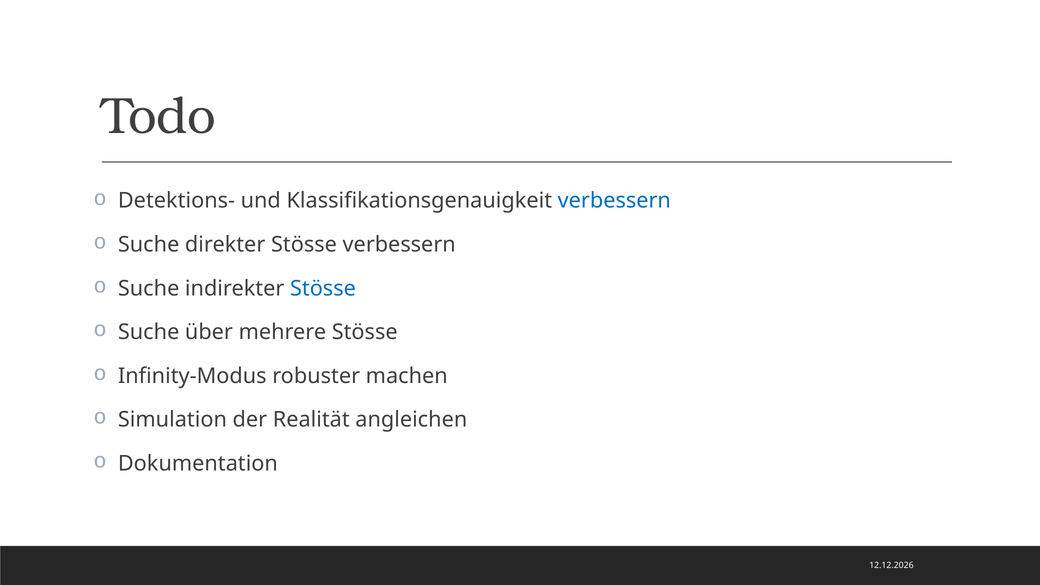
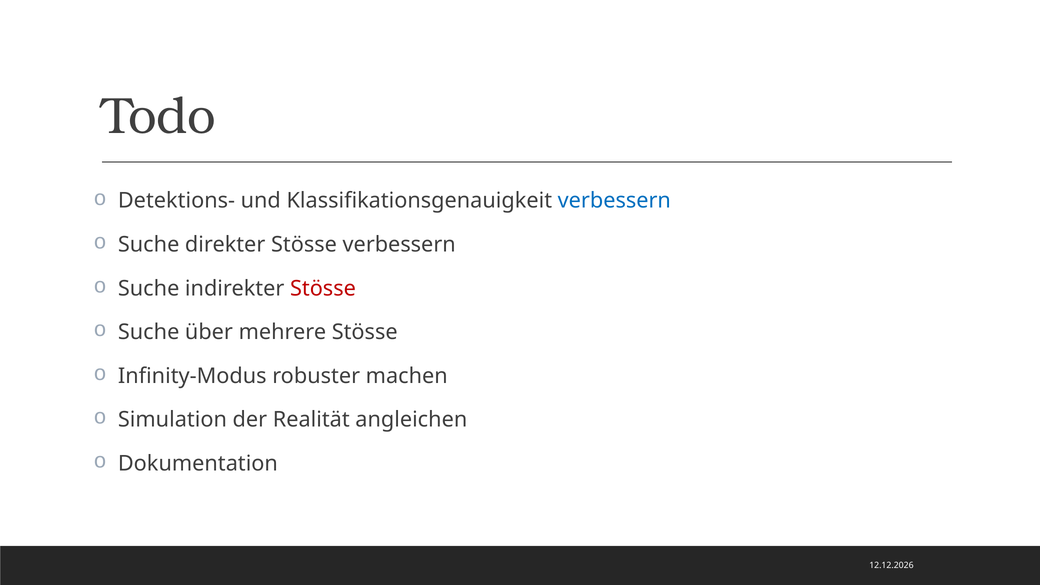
Stösse at (323, 288) colour: blue -> red
